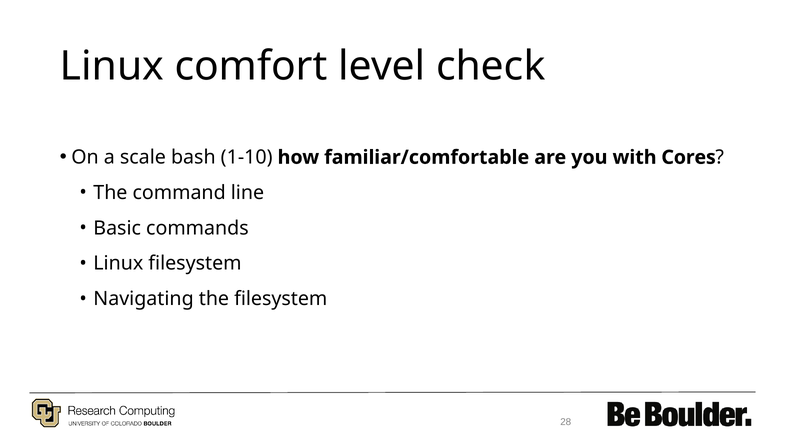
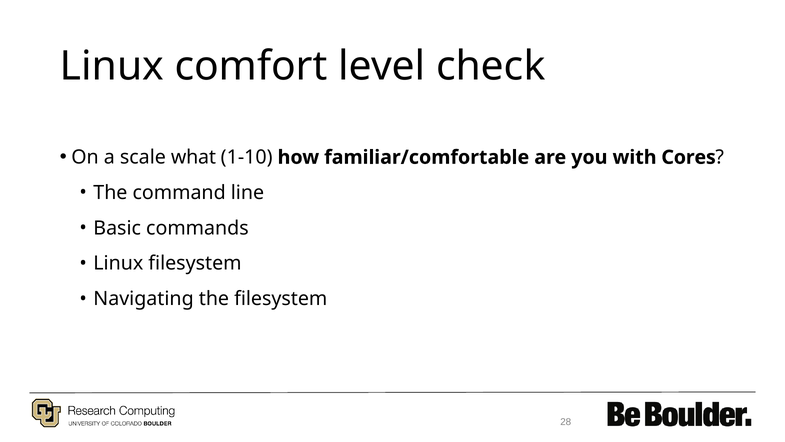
bash: bash -> what
